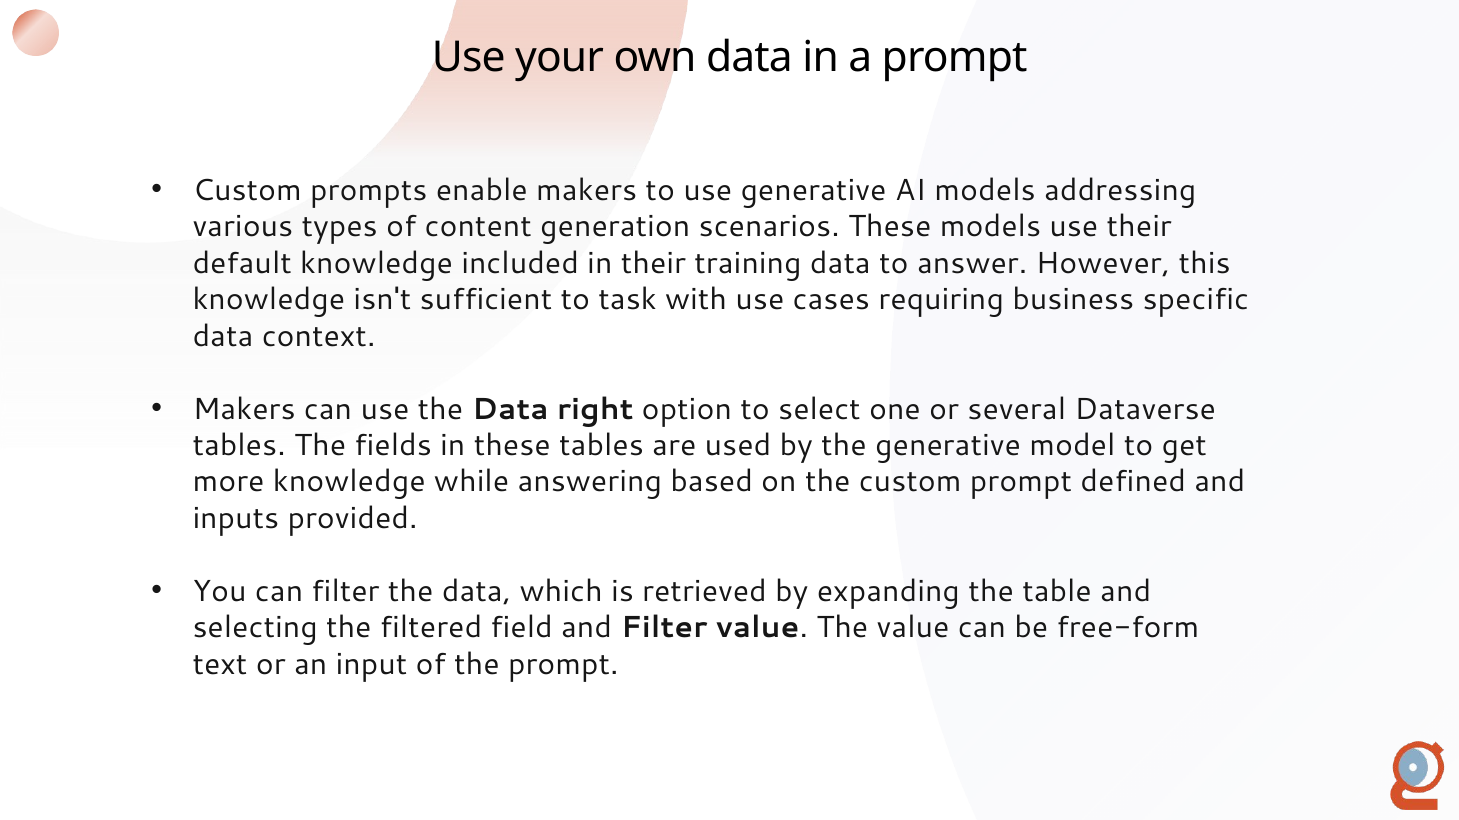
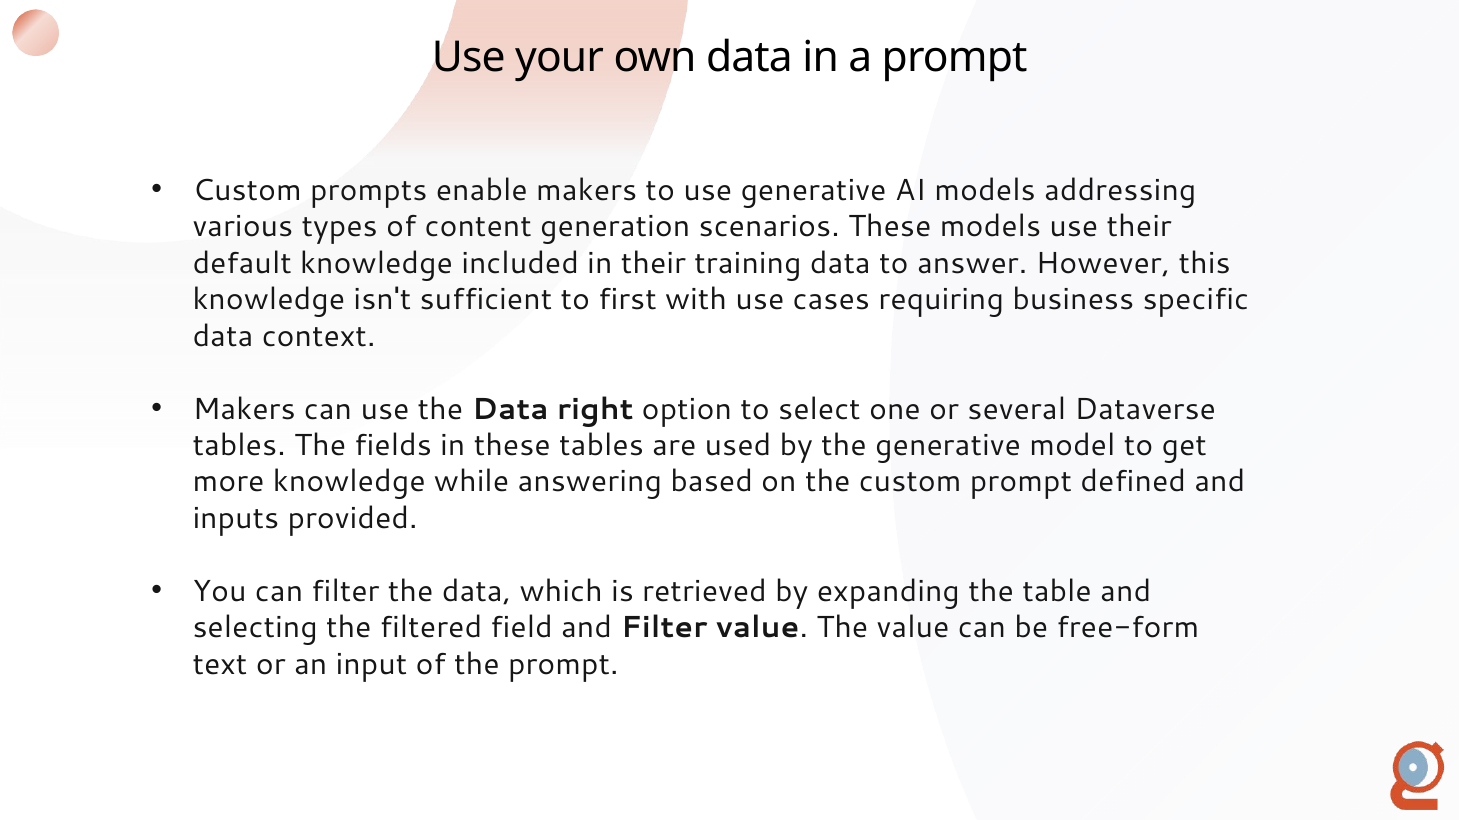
task: task -> first
